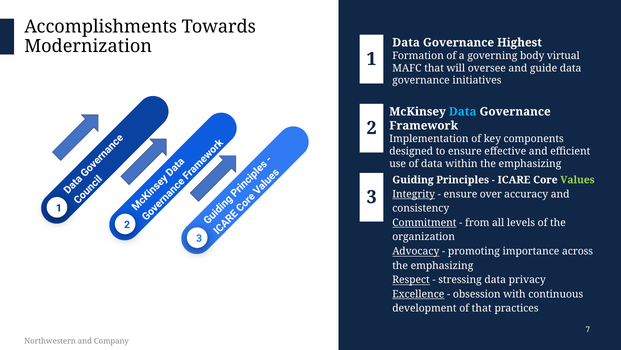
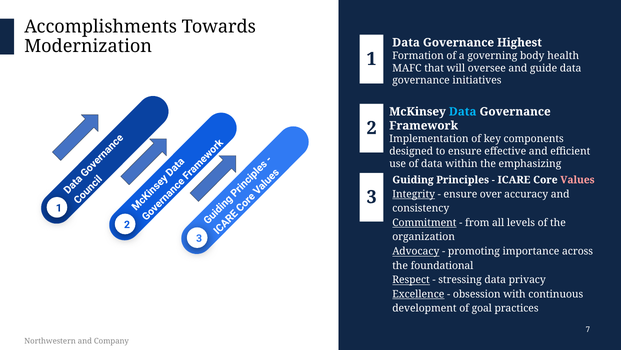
virtual: virtual -> health
Values colour: light green -> pink
emphasizing at (442, 265): emphasizing -> foundational
of that: that -> goal
